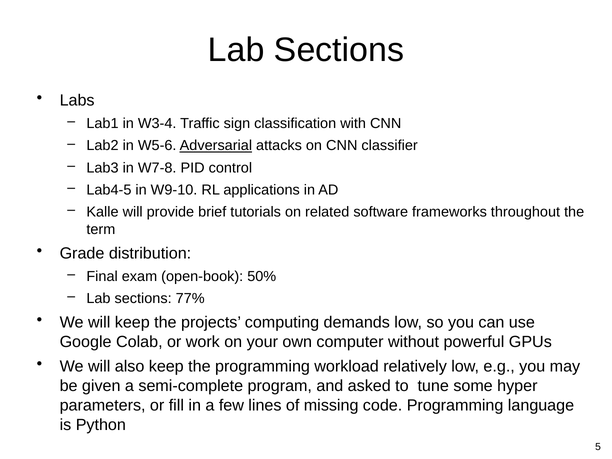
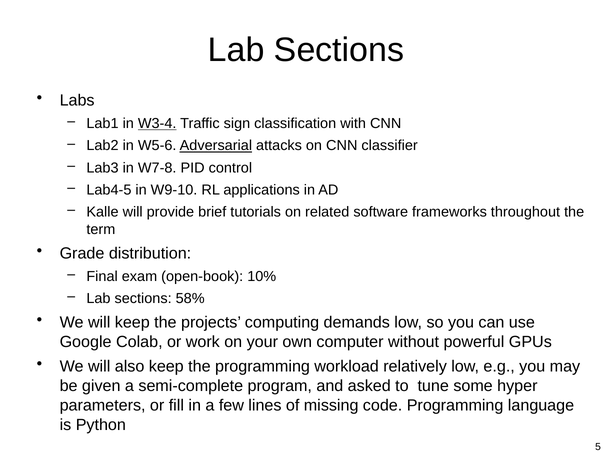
W3-4 underline: none -> present
50%: 50% -> 10%
77%: 77% -> 58%
